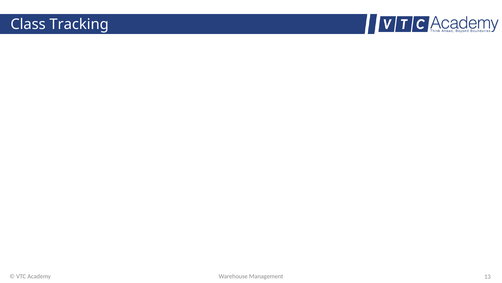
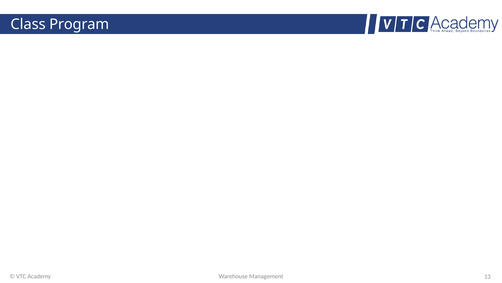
Tracking: Tracking -> Program
